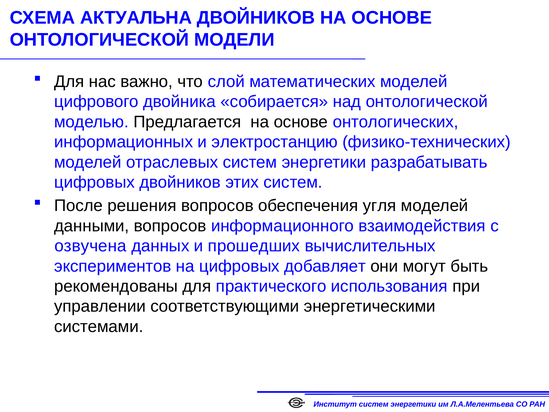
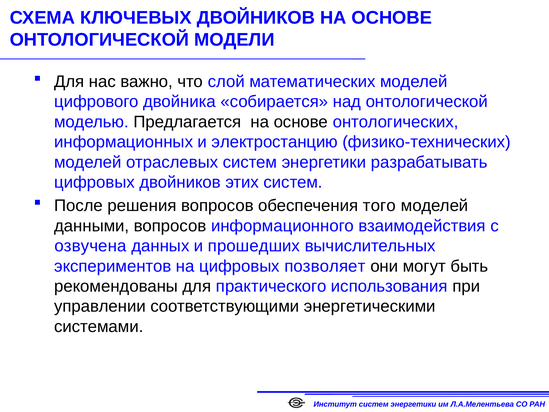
АКТУАЛЬНА: АКТУАЛЬНА -> КЛЮЧЕВЫХ
угля: угля -> того
добавляет: добавляет -> позволяет
